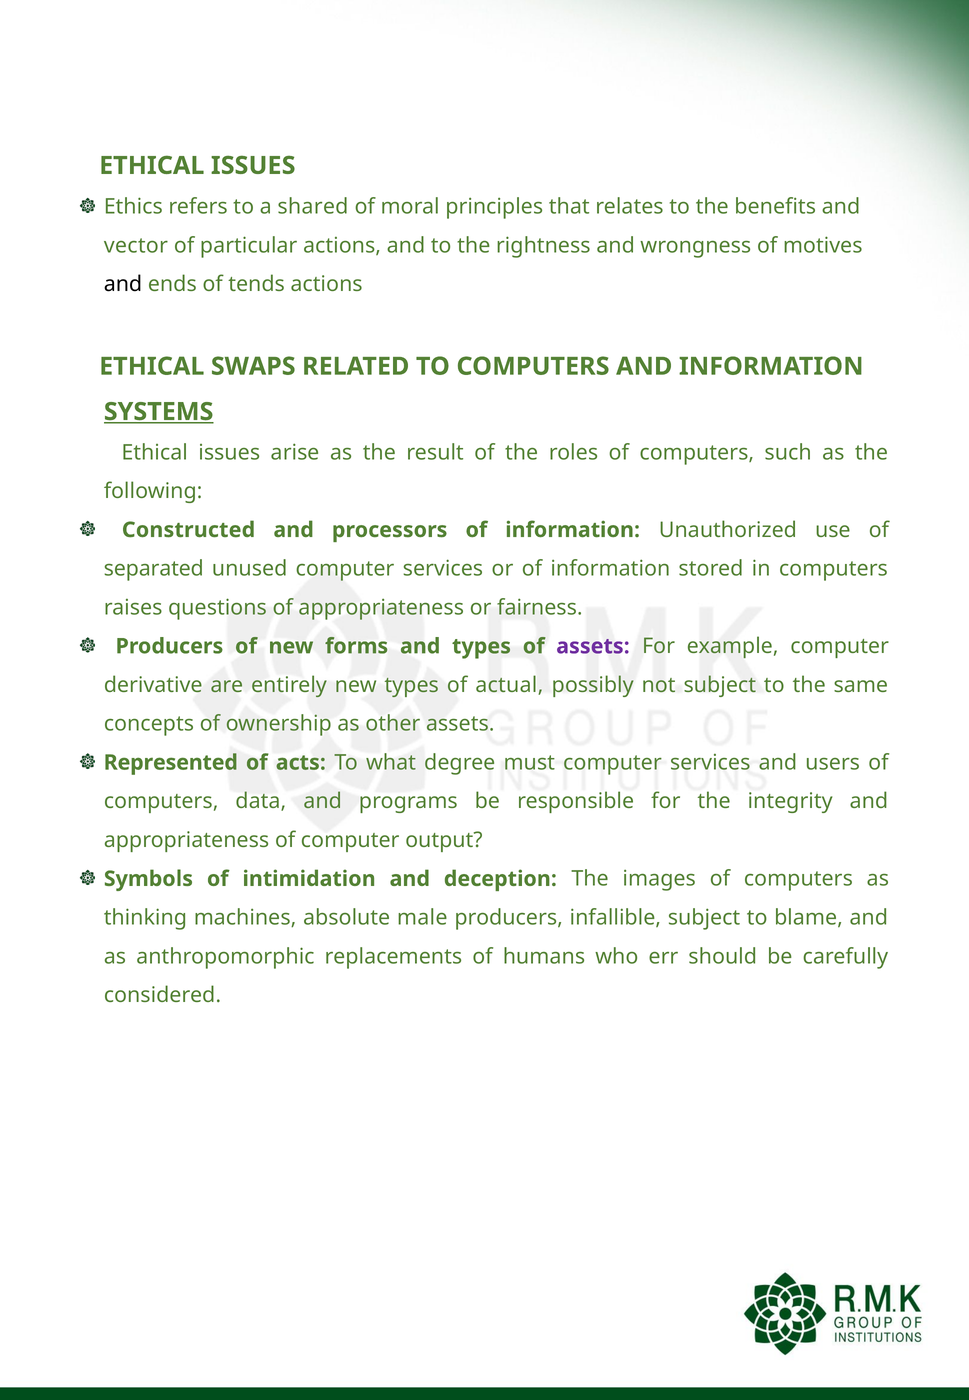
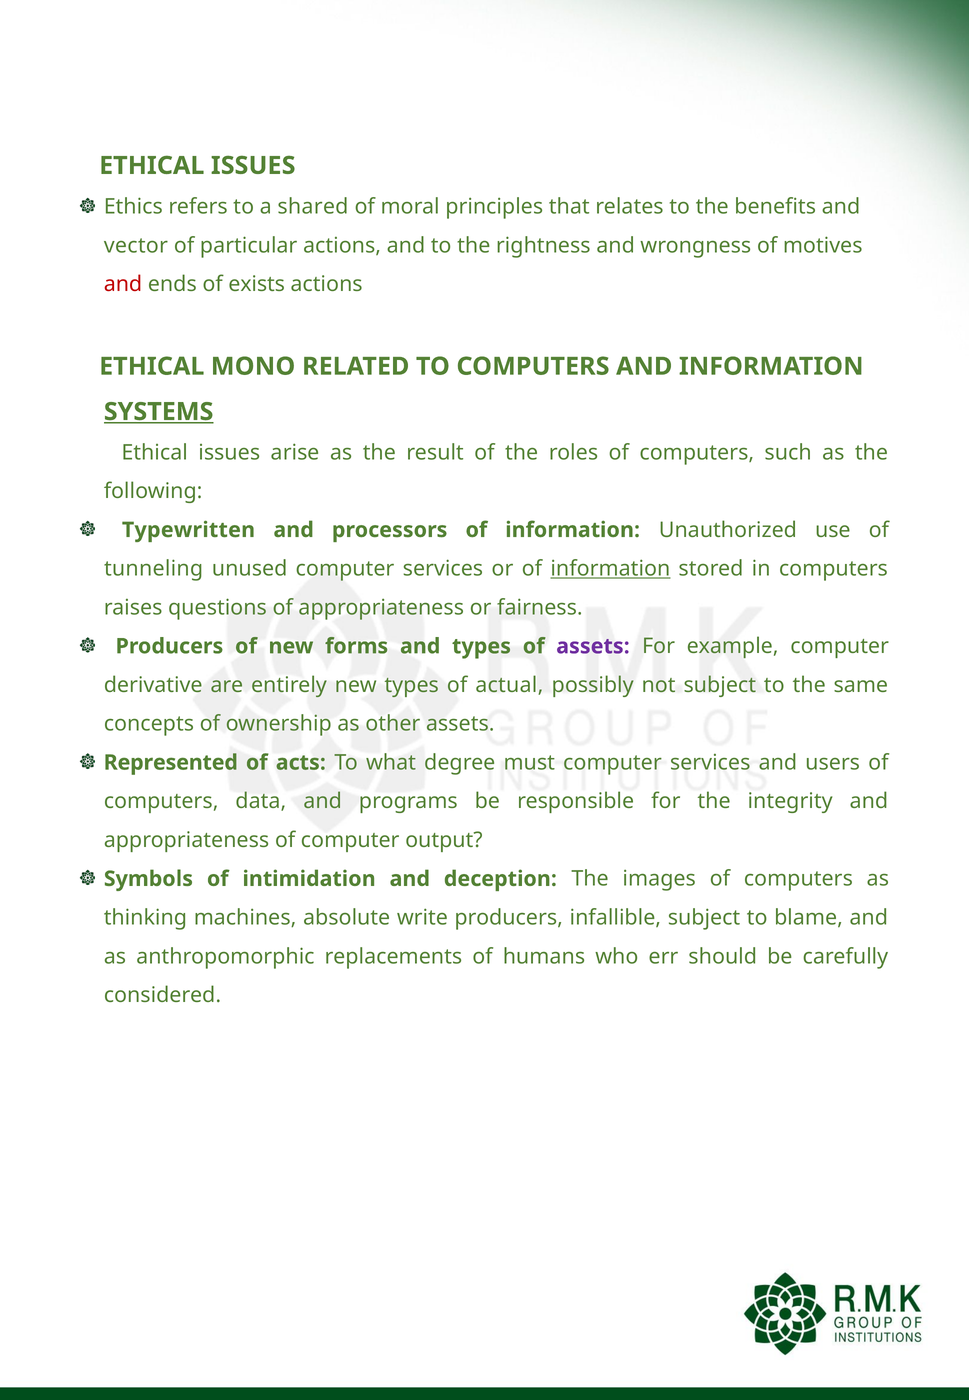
and at (123, 284) colour: black -> red
tends: tends -> exists
SWAPS: SWAPS -> MONO
Constructed: Constructed -> Typewritten
separated: separated -> tunneling
information at (610, 569) underline: none -> present
male: male -> write
